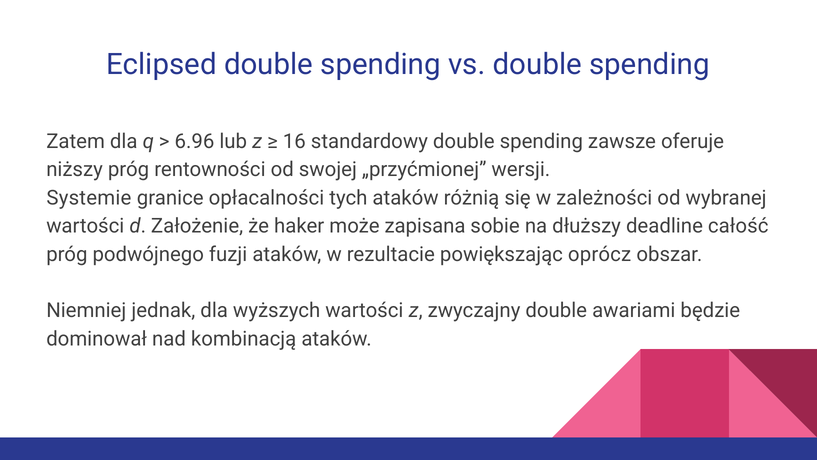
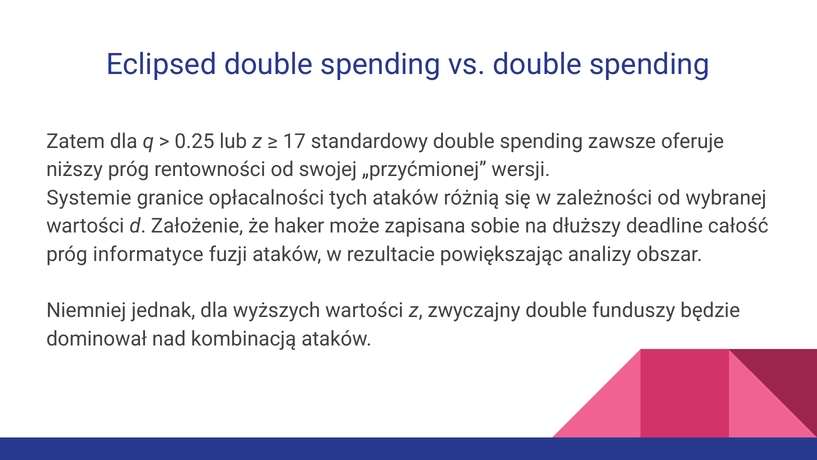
6.96: 6.96 -> 0.25
16: 16 -> 17
podwójnego: podwójnego -> informatyce
oprócz: oprócz -> analizy
awariami: awariami -> funduszy
